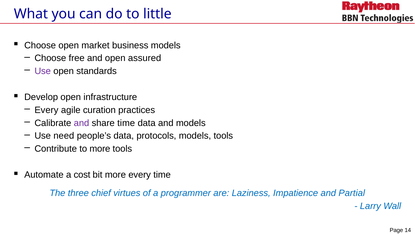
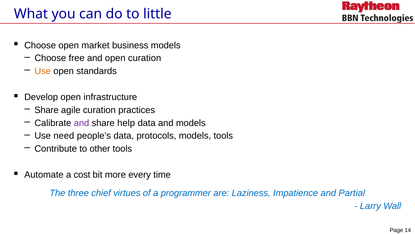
open assured: assured -> curation
Use at (43, 71) colour: purple -> orange
Every at (46, 110): Every -> Share
share time: time -> help
to more: more -> other
